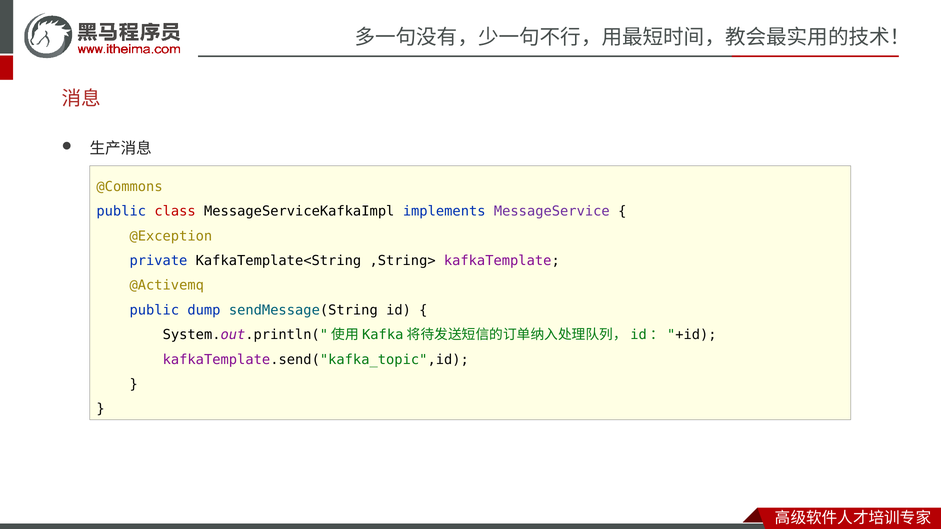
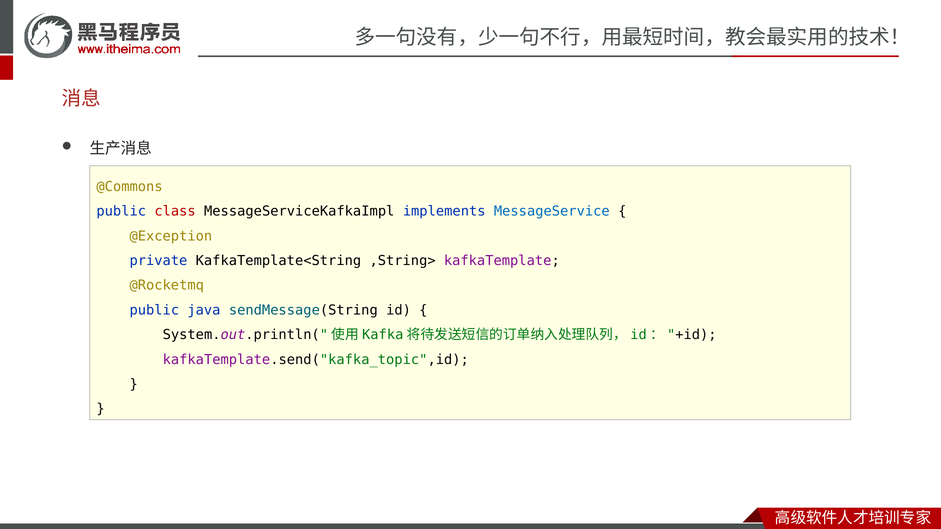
MessageService colour: purple -> blue
@Activemq: @Activemq -> @Rocketmq
dump: dump -> java
